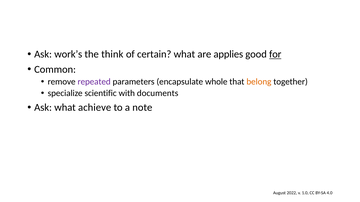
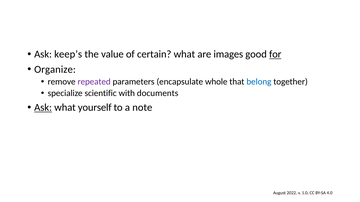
work’s: work’s -> keep’s
think: think -> value
applies: applies -> images
Common: Common -> Organize
belong colour: orange -> blue
Ask at (43, 108) underline: none -> present
achieve: achieve -> yourself
